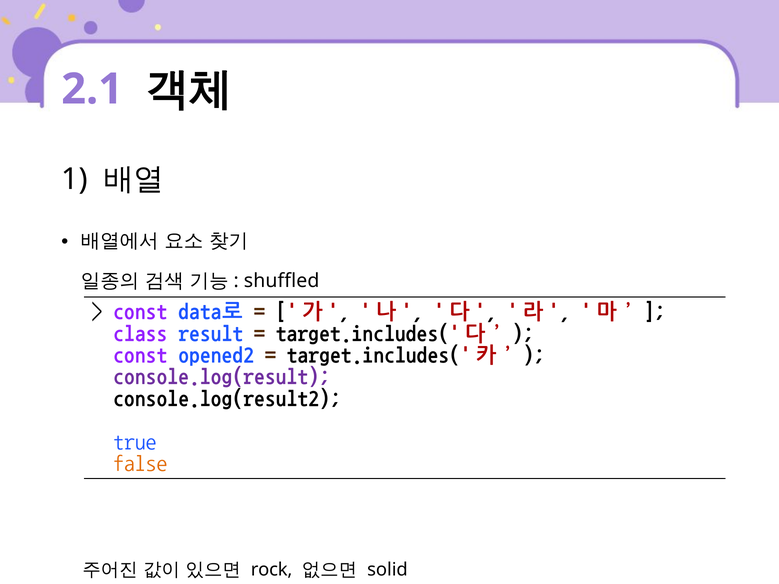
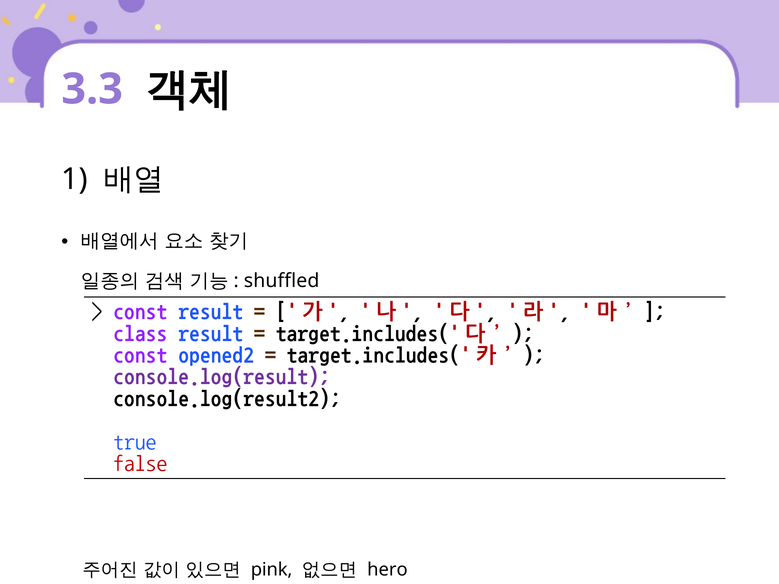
2.1: 2.1 -> 3.3
const data로: data로 -> result
false colour: orange -> red
rock: rock -> pink
solid: solid -> hero
